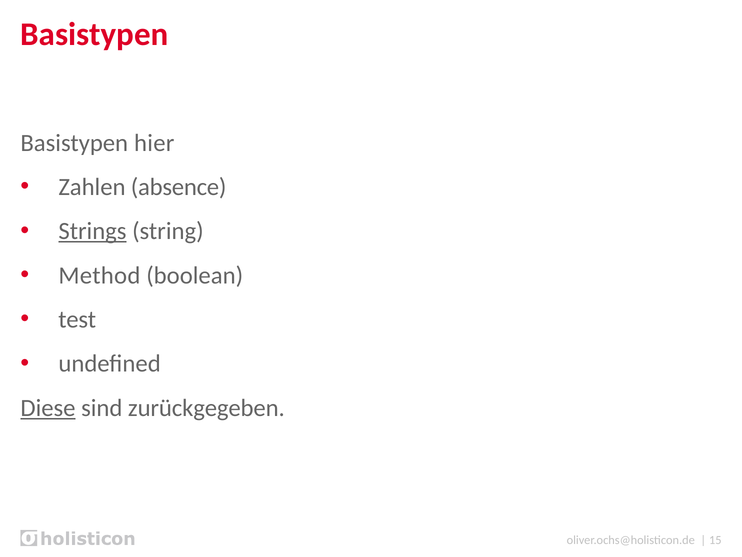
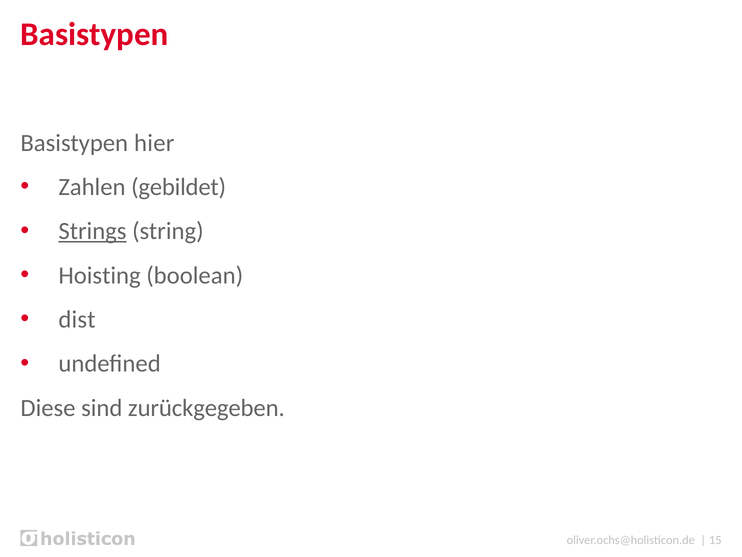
absence: absence -> gebildet
Method: Method -> Hoisting
test: test -> dist
Diese underline: present -> none
